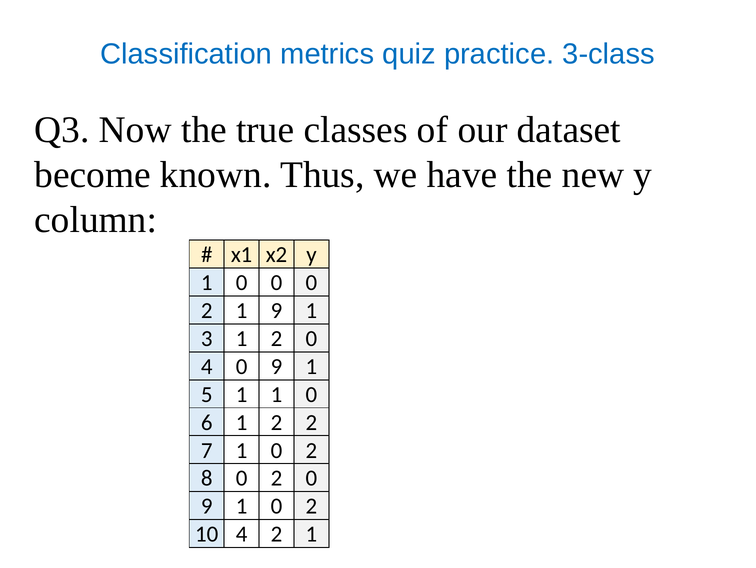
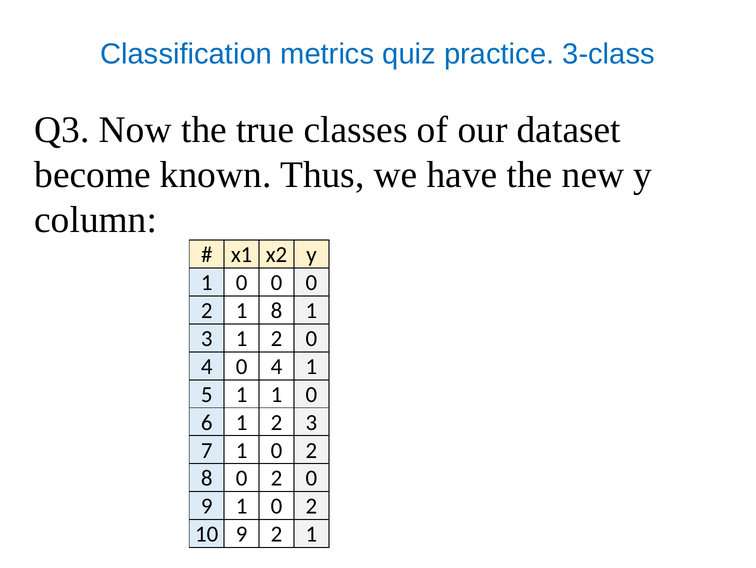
1 9: 9 -> 8
4 0 9: 9 -> 4
2 2: 2 -> 3
10 4: 4 -> 9
